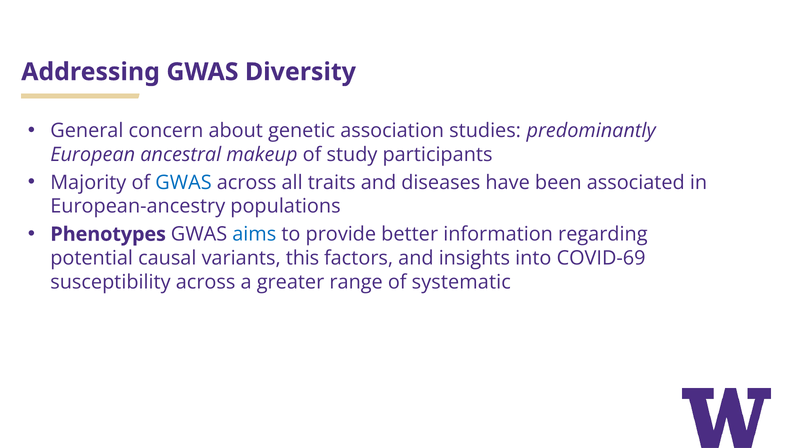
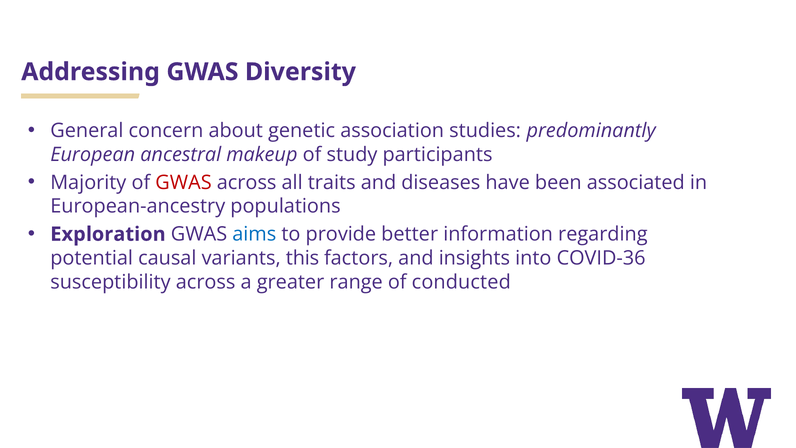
GWAS at (184, 182) colour: blue -> red
Phenotypes: Phenotypes -> Exploration
COVID-69: COVID-69 -> COVID-36
systematic: systematic -> conducted
